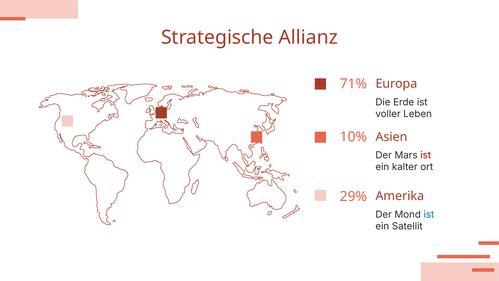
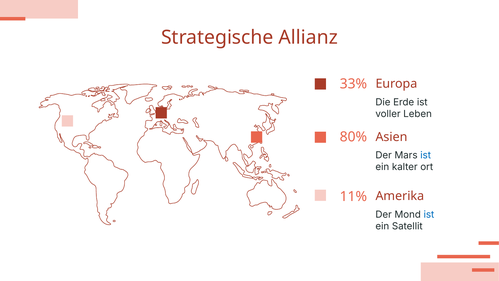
71%: 71% -> 33%
10%: 10% -> 80%
ist at (426, 155) colour: red -> blue
29%: 29% -> 11%
